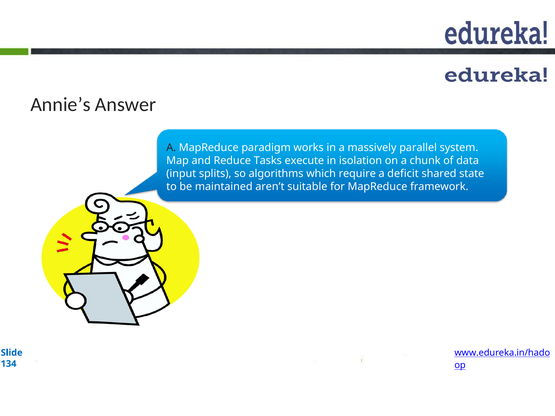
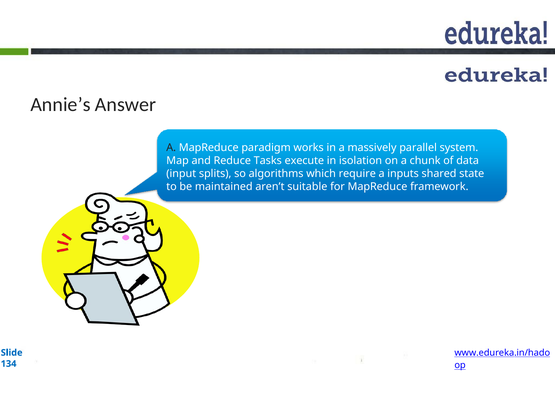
deficit: deficit -> inputs
